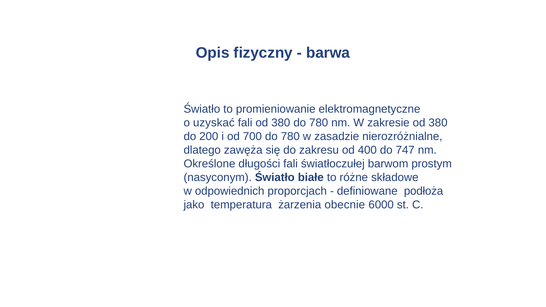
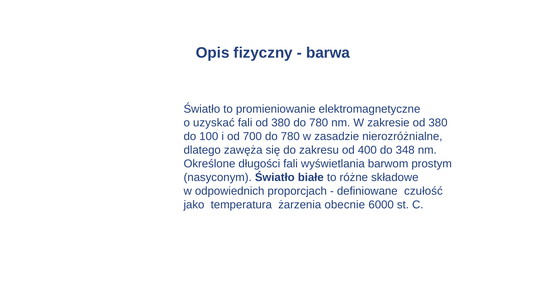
200: 200 -> 100
747: 747 -> 348
światłoczułej: światłoczułej -> wyświetlania
podłoża: podłoża -> czułość
